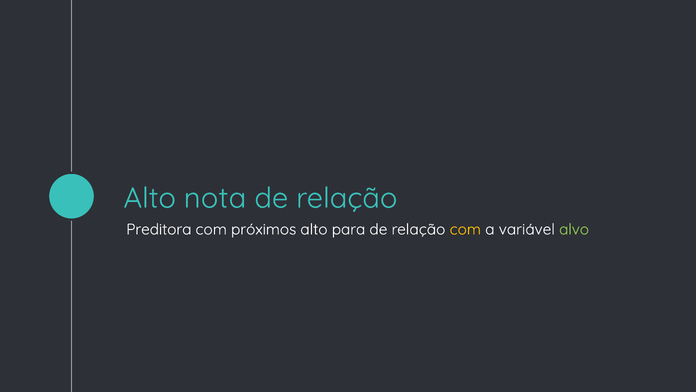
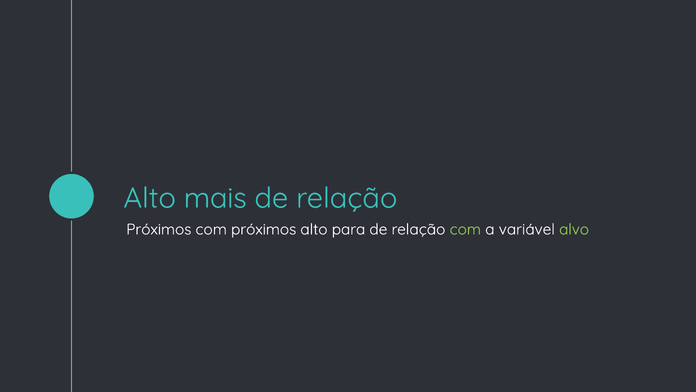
nota: nota -> mais
Preditora at (159, 229): Preditora -> Próximos
com at (465, 229) colour: yellow -> light green
